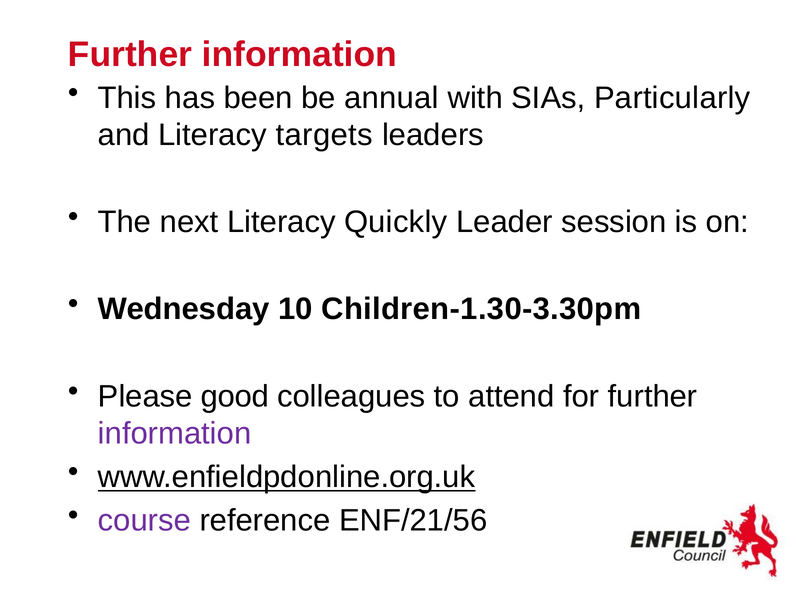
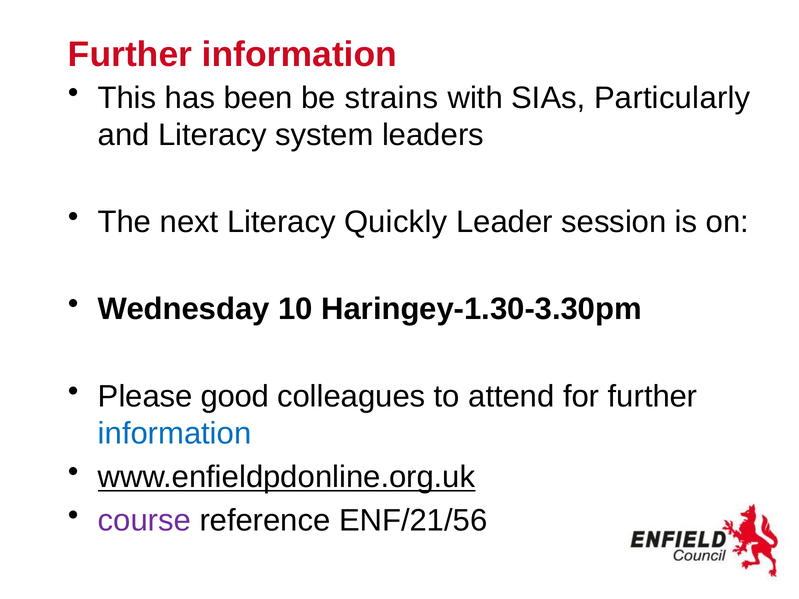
annual: annual -> strains
targets: targets -> system
Children-1.30-3.30pm: Children-1.30-3.30pm -> Haringey-1.30-3.30pm
information at (175, 434) colour: purple -> blue
